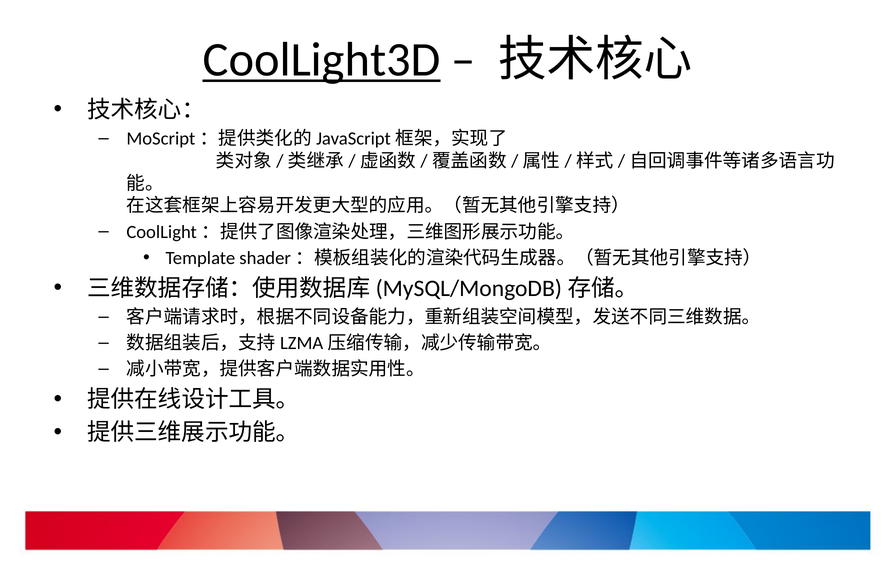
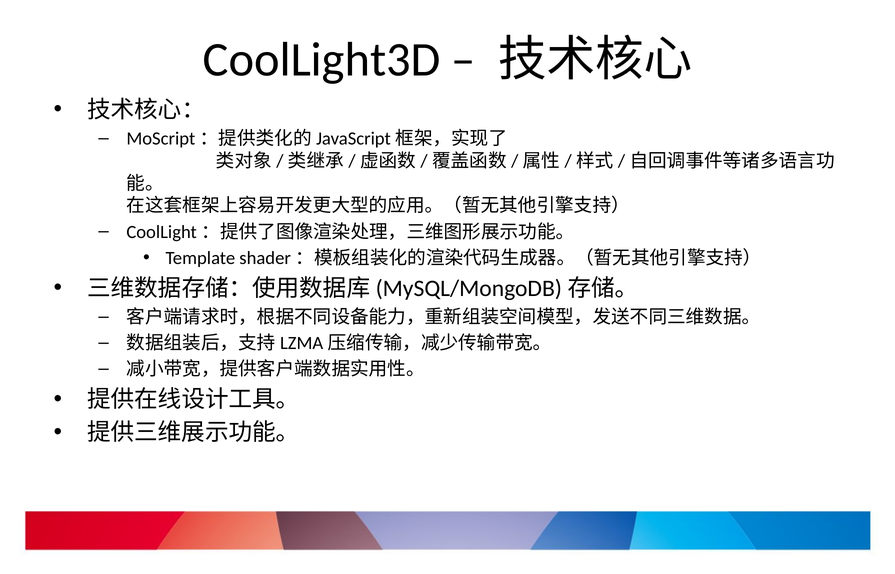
CoolLight3D underline: present -> none
